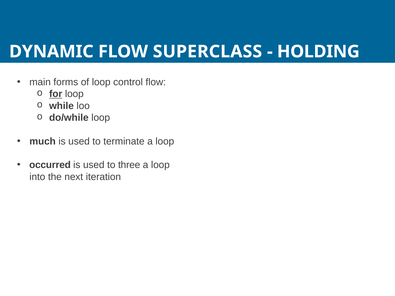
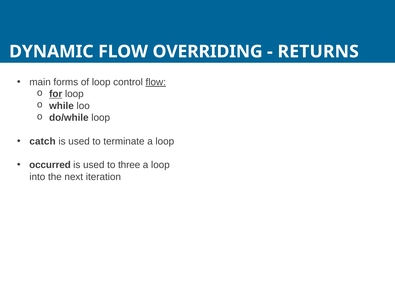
SUPERCLASS: SUPERCLASS -> OVERRIDING
HOLDING: HOLDING -> RETURNS
flow at (156, 82) underline: none -> present
much: much -> catch
